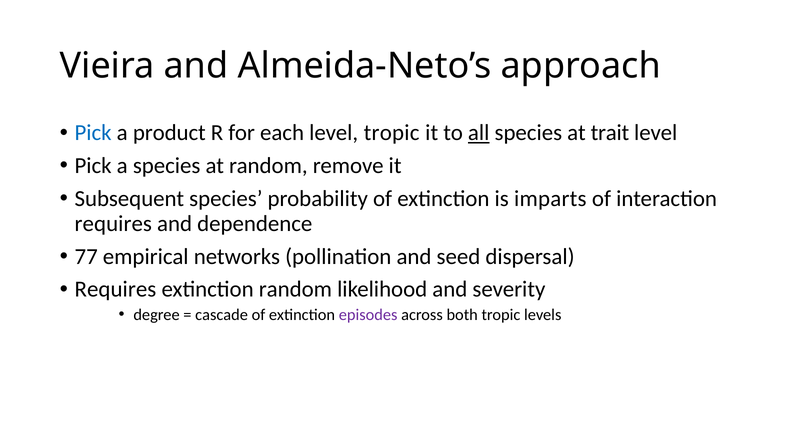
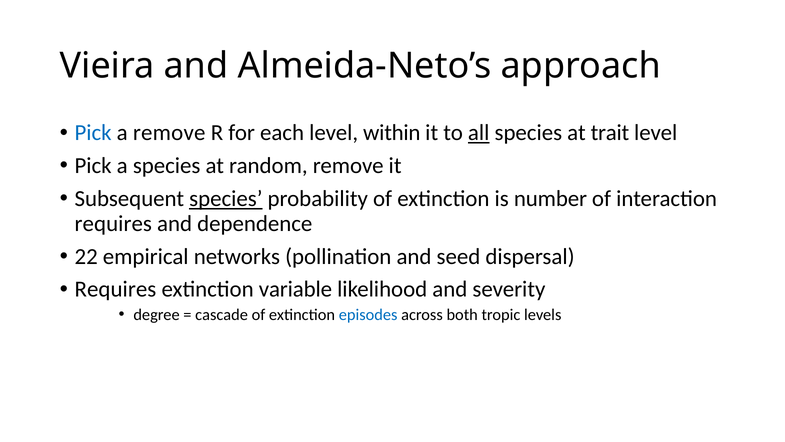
a product: product -> remove
level tropic: tropic -> within
species at (226, 199) underline: none -> present
imparts: imparts -> number
77: 77 -> 22
extinction random: random -> variable
episodes colour: purple -> blue
